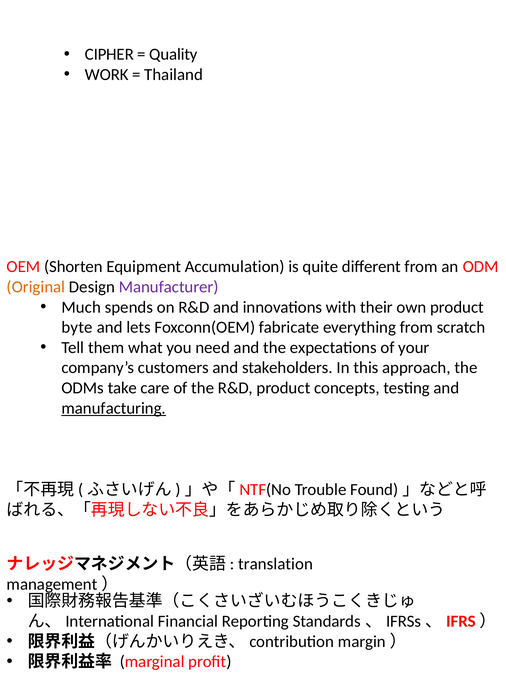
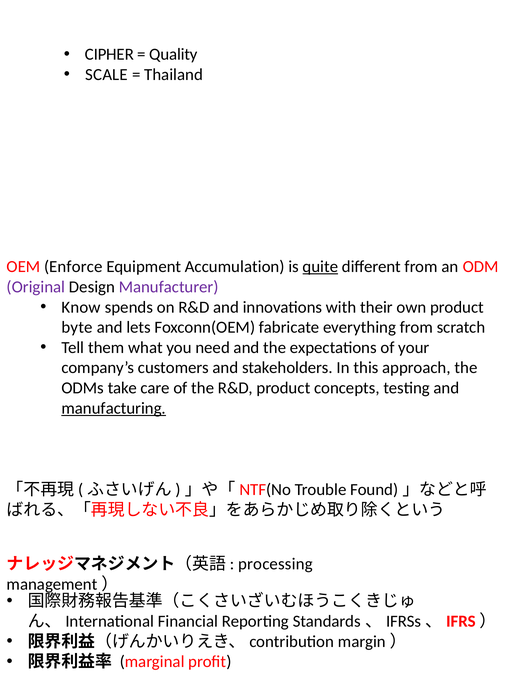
WORK: WORK -> SCALE
Shorten: Shorten -> Enforce
quite underline: none -> present
Original colour: orange -> purple
Much: Much -> Know
translation: translation -> processing
